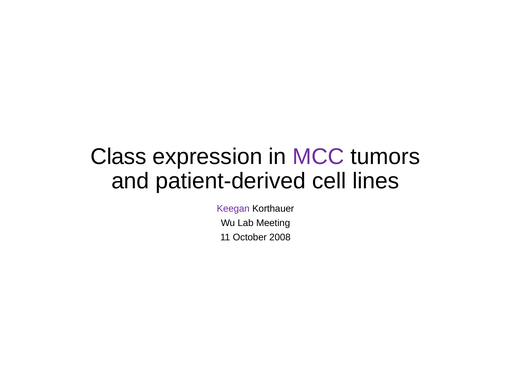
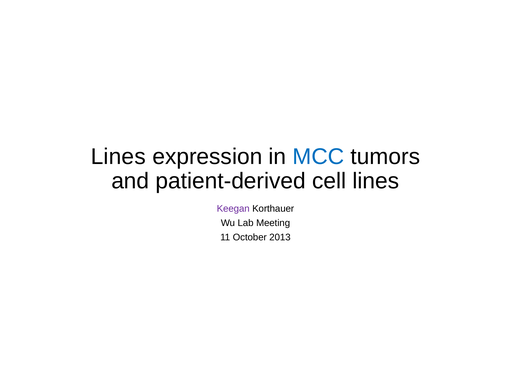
Class at (118, 157): Class -> Lines
MCC colour: purple -> blue
2008: 2008 -> 2013
